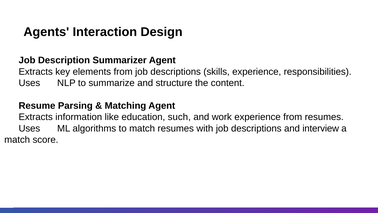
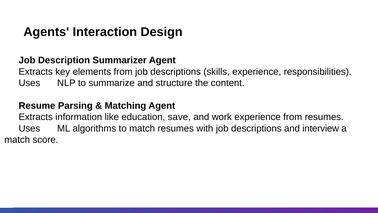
such: such -> save
